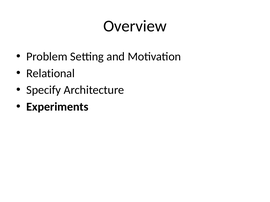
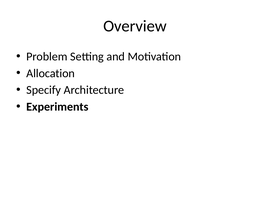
Relational: Relational -> Allocation
